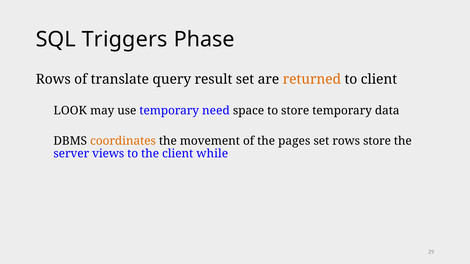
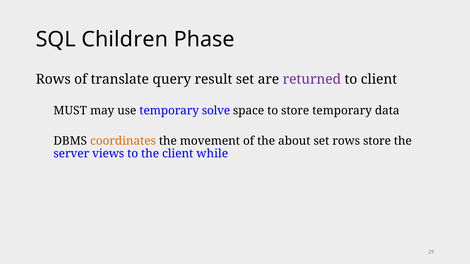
Triggers: Triggers -> Children
returned colour: orange -> purple
LOOK: LOOK -> MUST
need: need -> solve
pages: pages -> about
